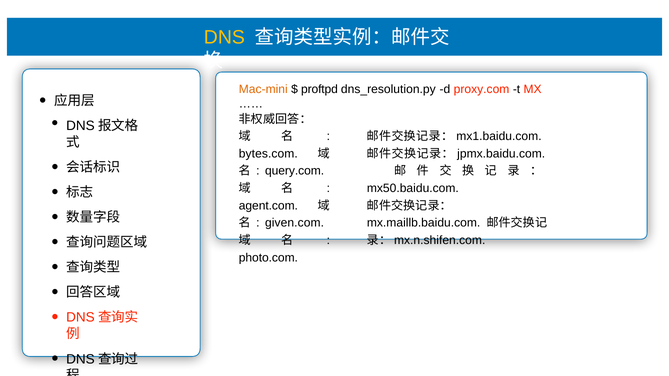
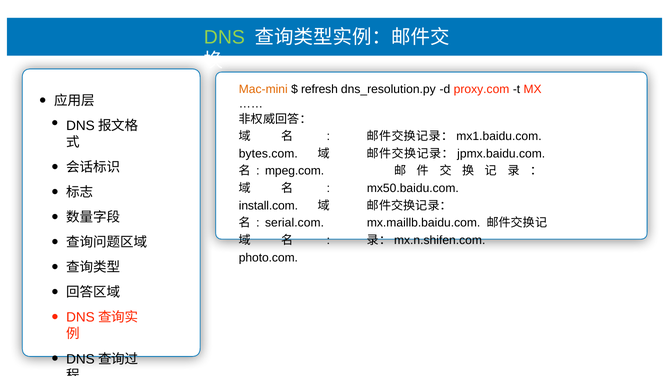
DNS at (224, 37) colour: yellow -> light green
proftpd: proftpd -> refresh
query.com: query.com -> mpeg.com
agent.com: agent.com -> install.com
given.com: given.com -> serial.com
